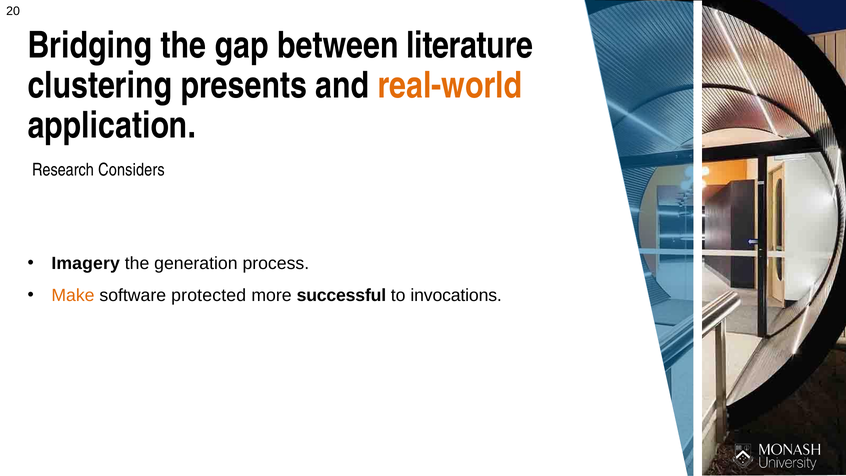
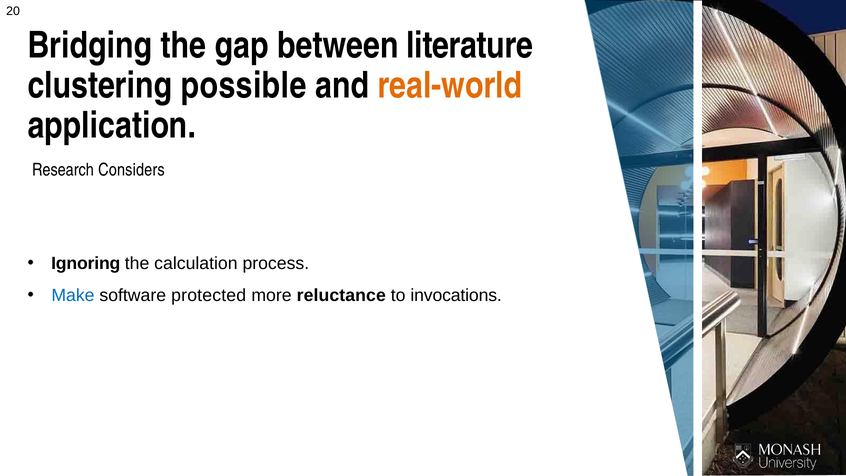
presents: presents -> possible
Imagery: Imagery -> Ignoring
generation: generation -> calculation
Make colour: orange -> blue
successful: successful -> reluctance
